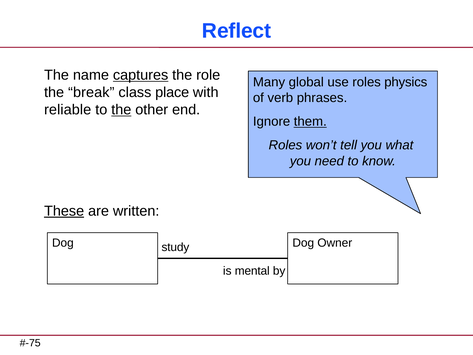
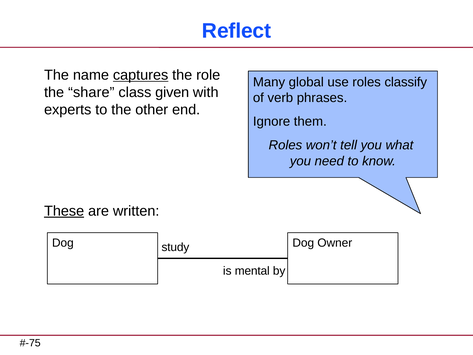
physics: physics -> classify
break: break -> share
place: place -> given
reliable: reliable -> experts
the at (121, 110) underline: present -> none
them underline: present -> none
